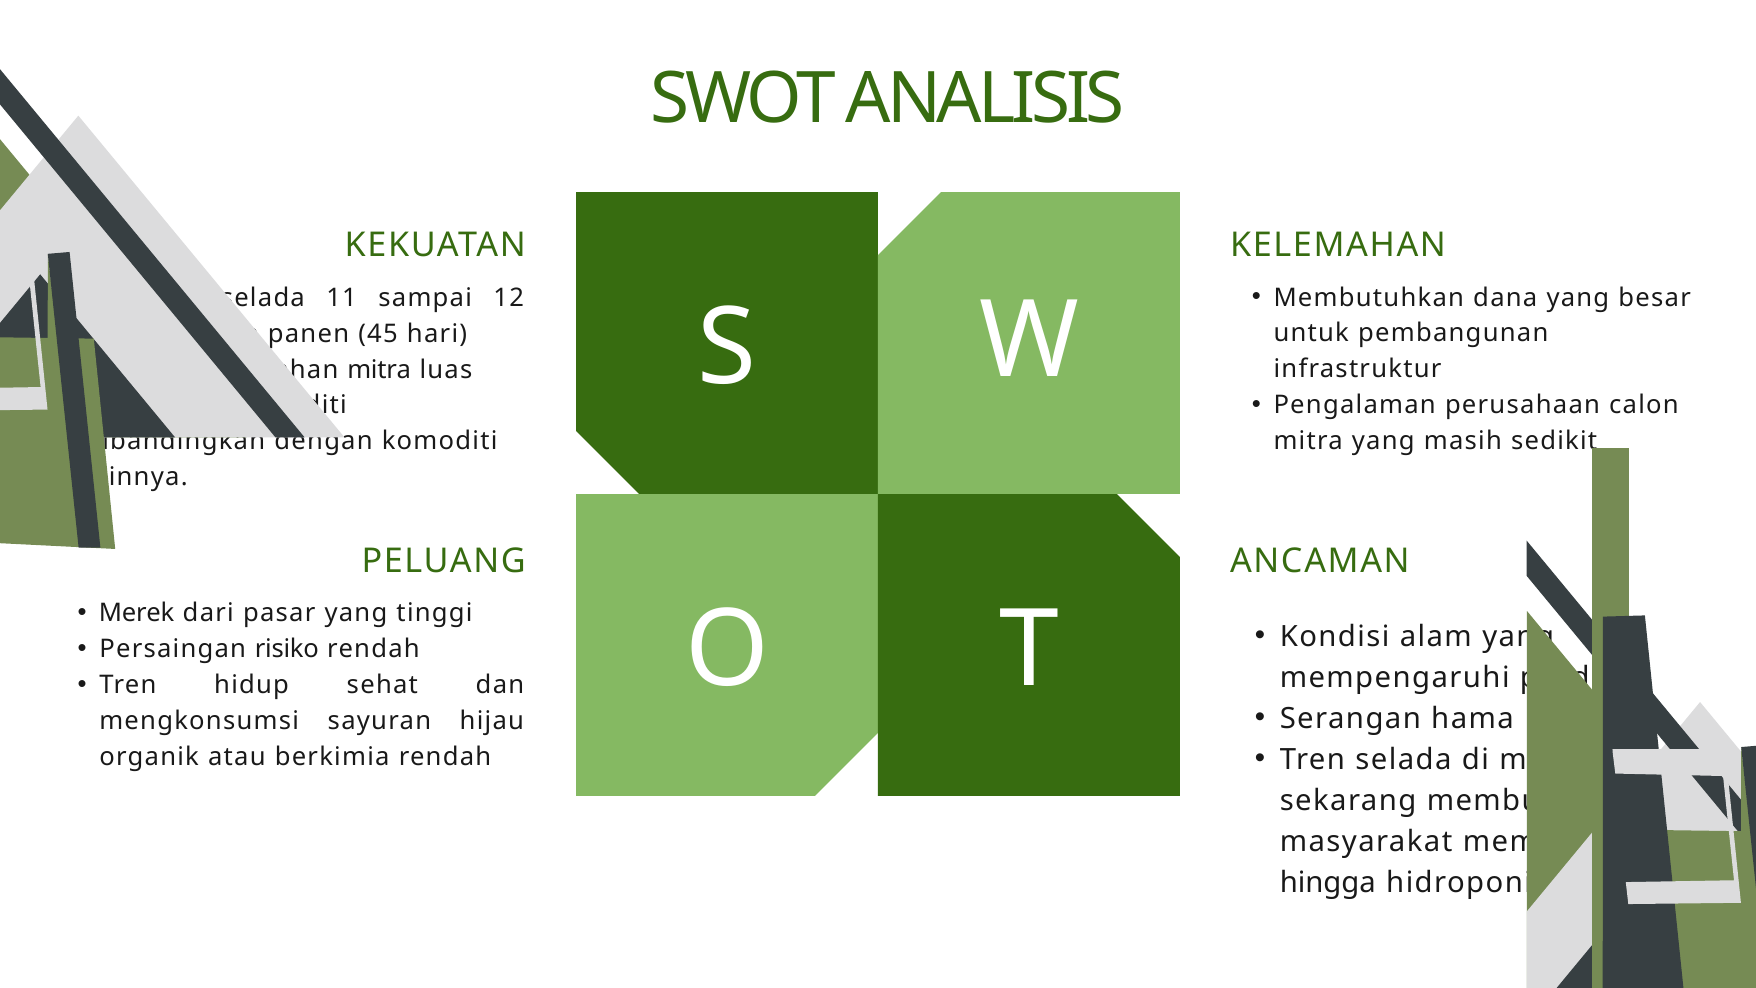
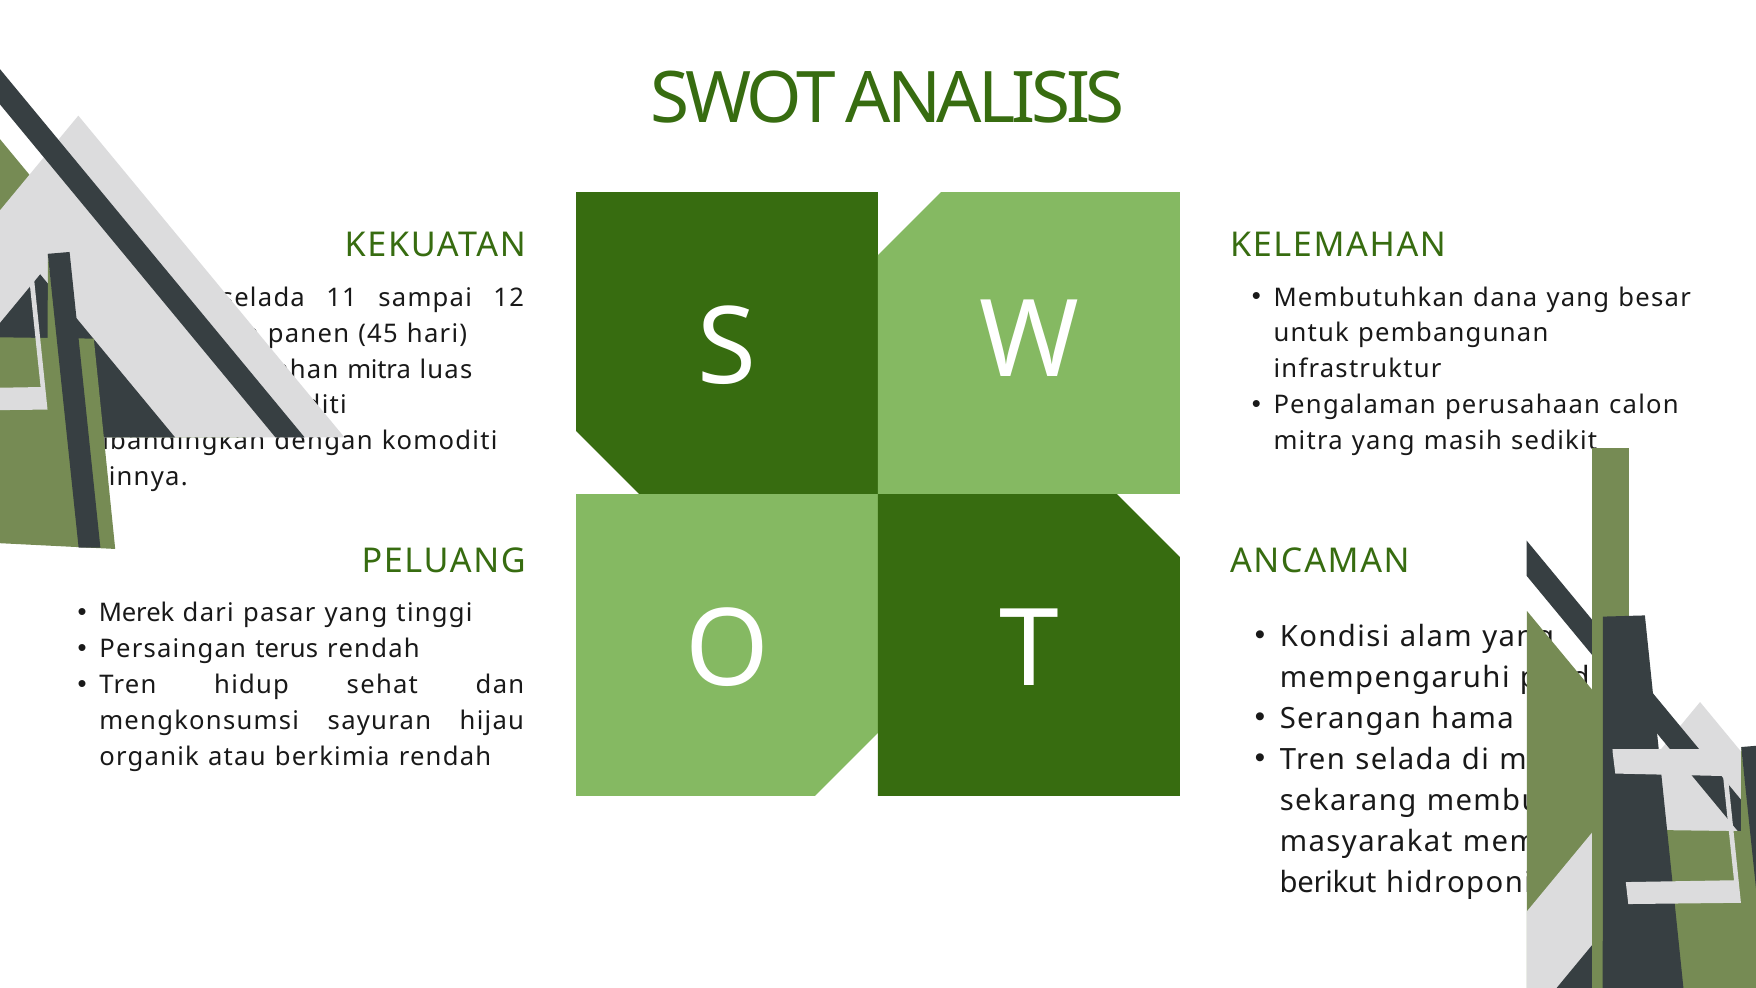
risiko: risiko -> terus
hingga: hingga -> berikut
